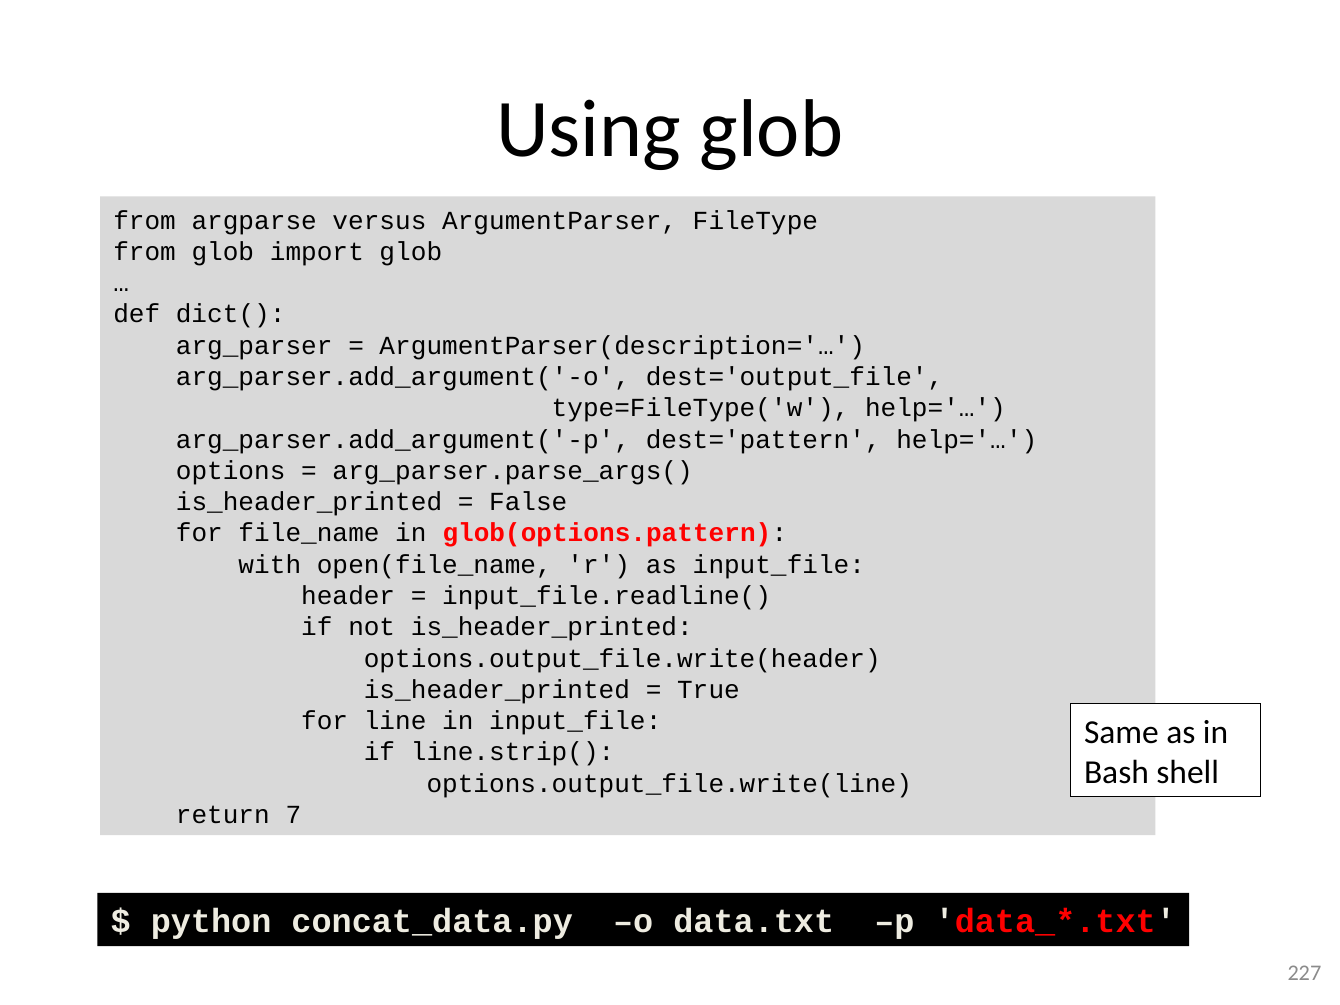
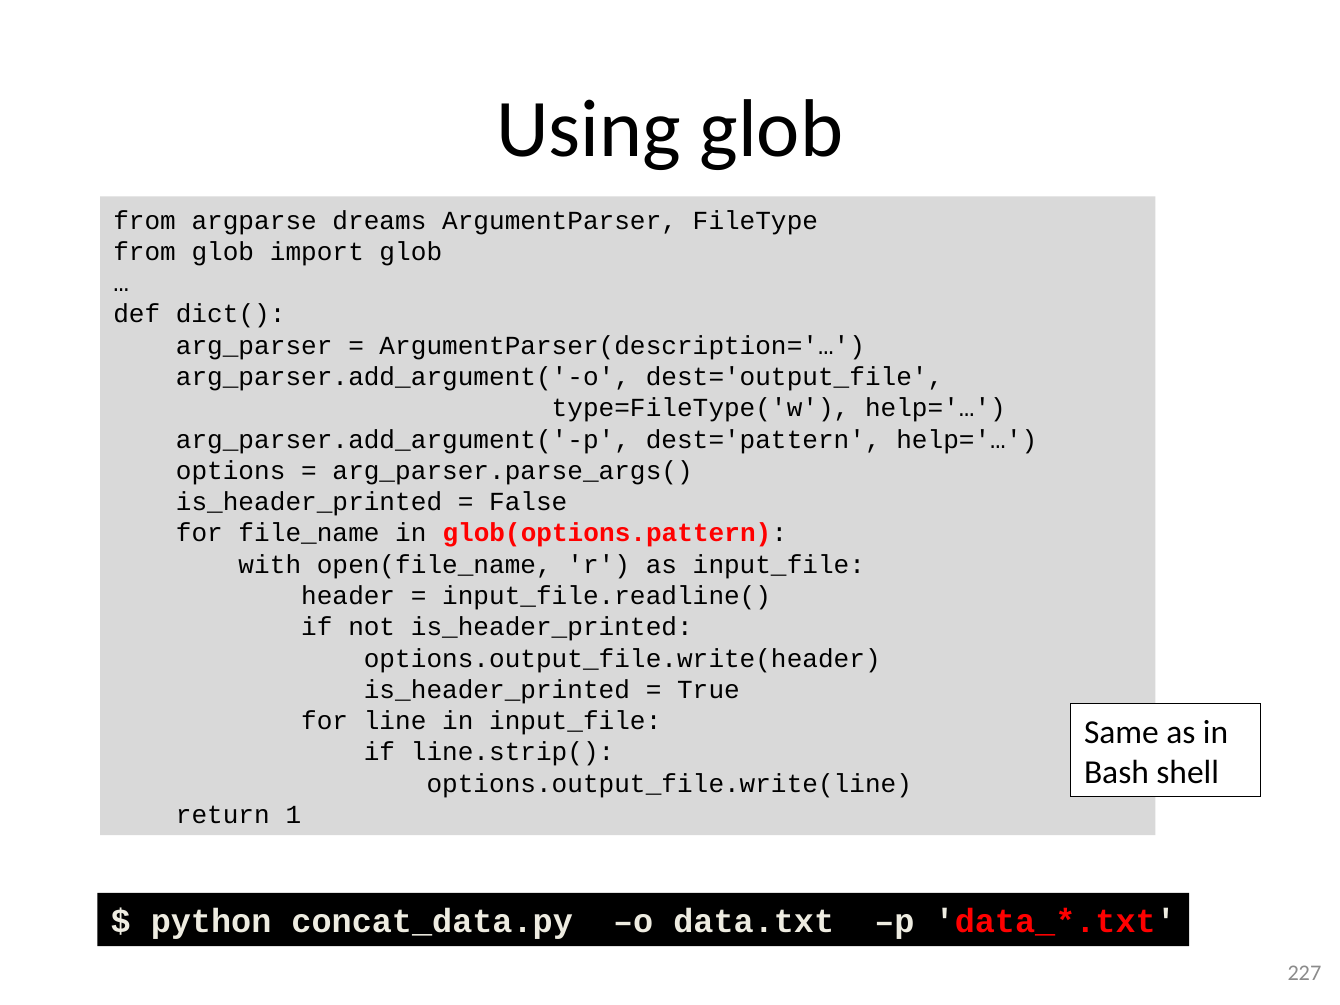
versus: versus -> dreams
7: 7 -> 1
